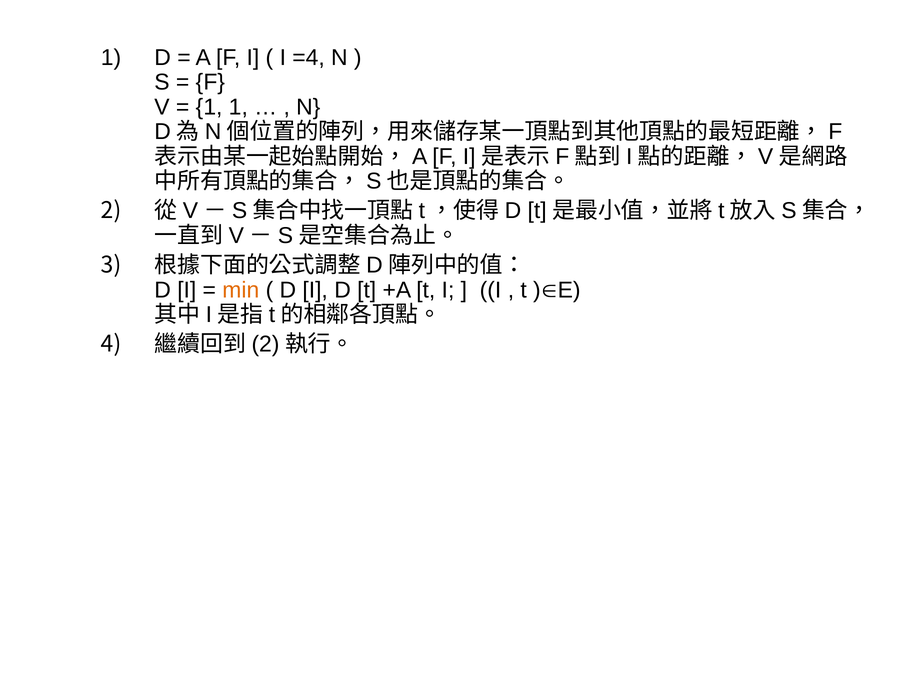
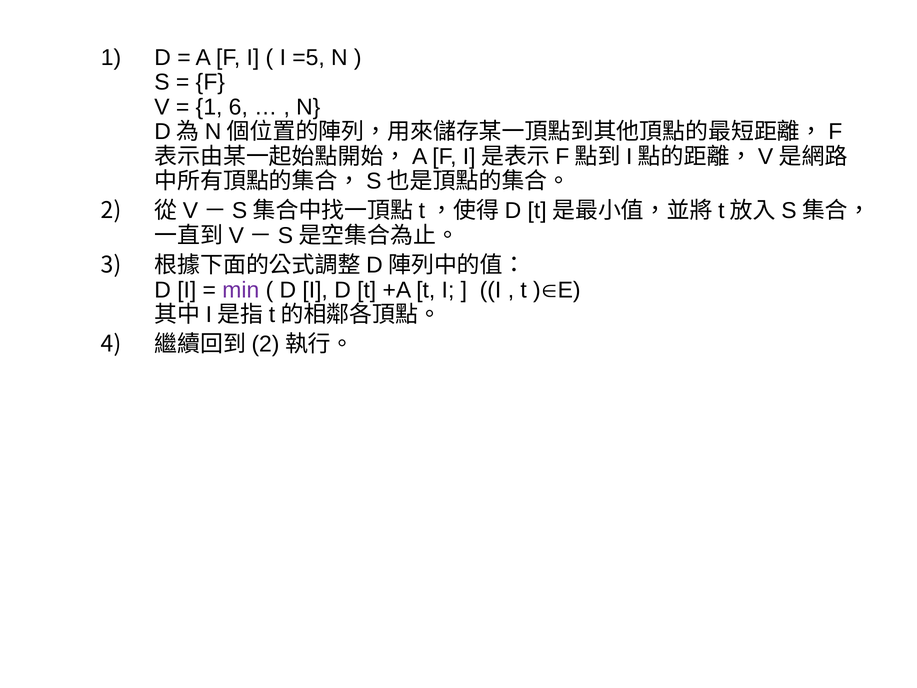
=4: =4 -> =5
1 1: 1 -> 6
min colour: orange -> purple
